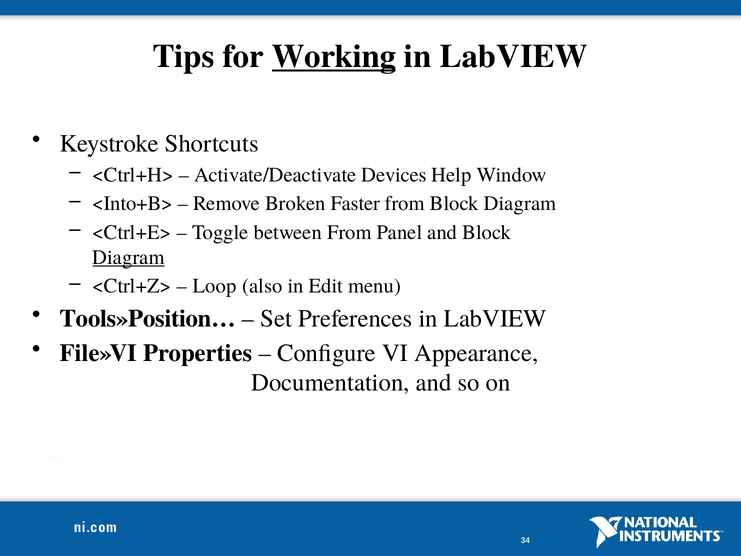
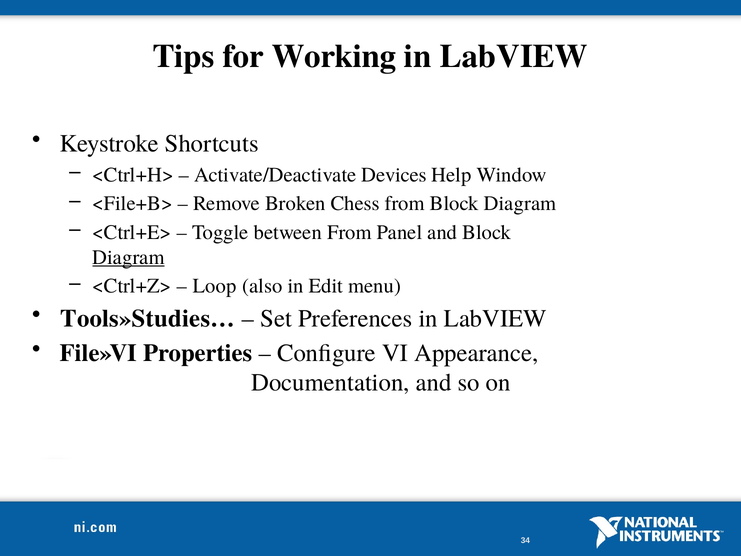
Working underline: present -> none
<Into+B>: <Into+B> -> <File+B>
Faster: Faster -> Chess
Tools»Position…: Tools»Position… -> Tools»Studies…
